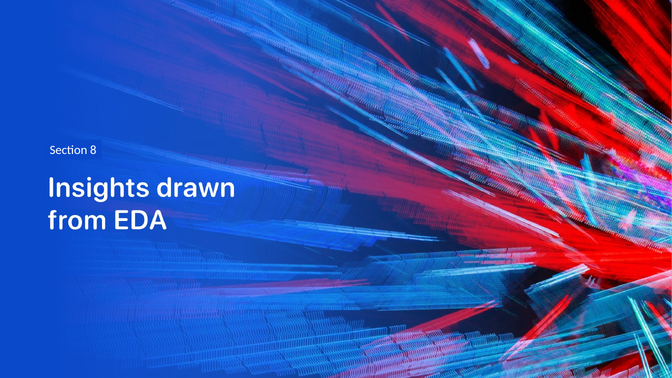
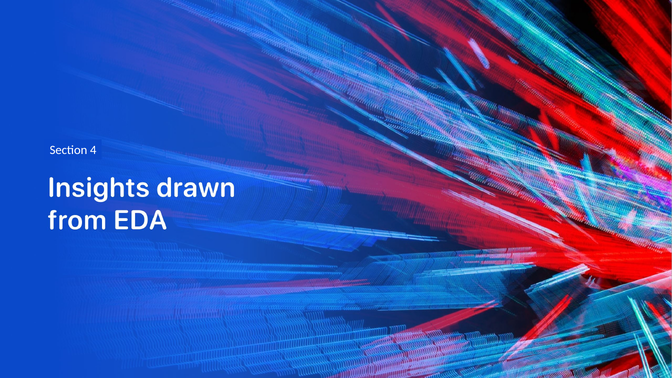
8: 8 -> 4
